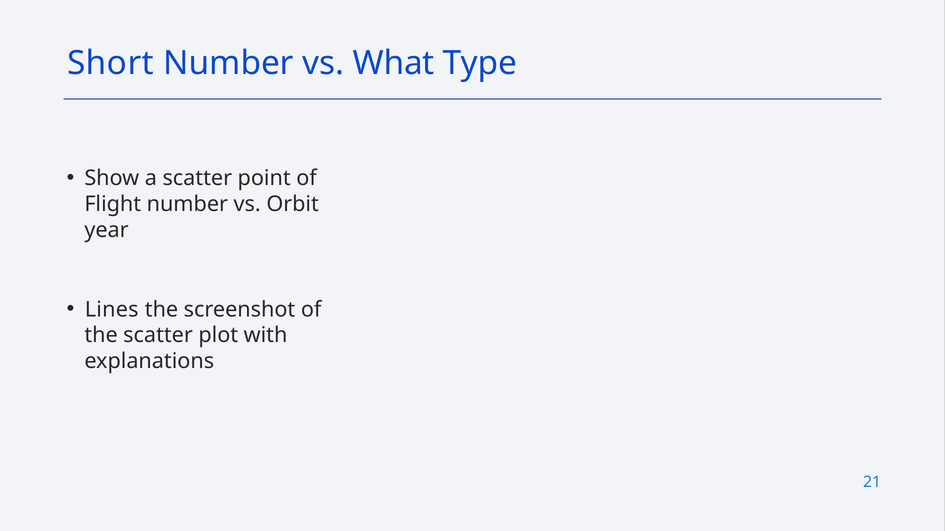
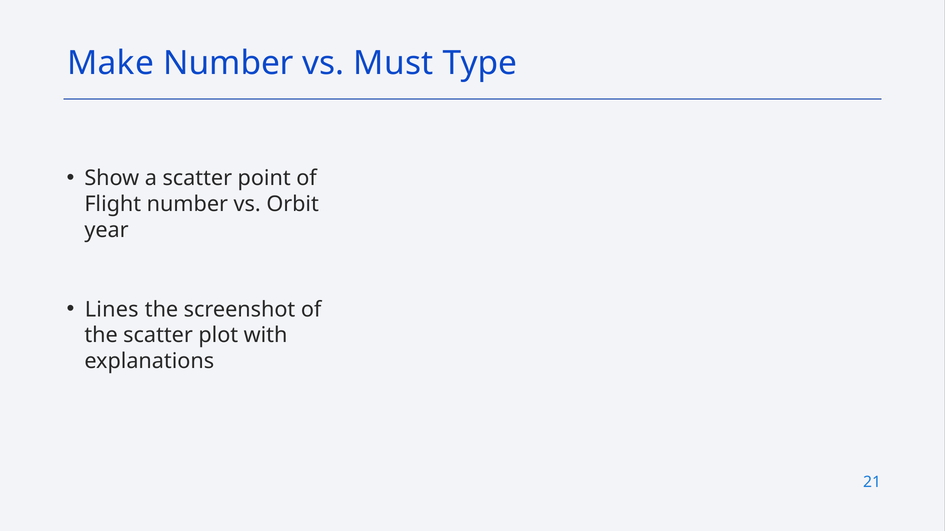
Short: Short -> Make
What: What -> Must
